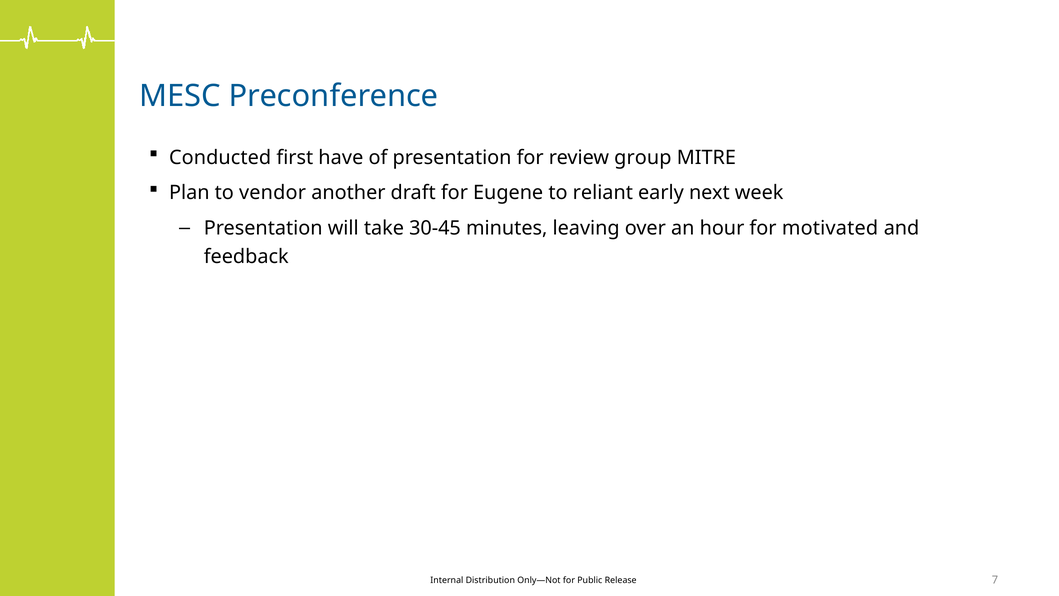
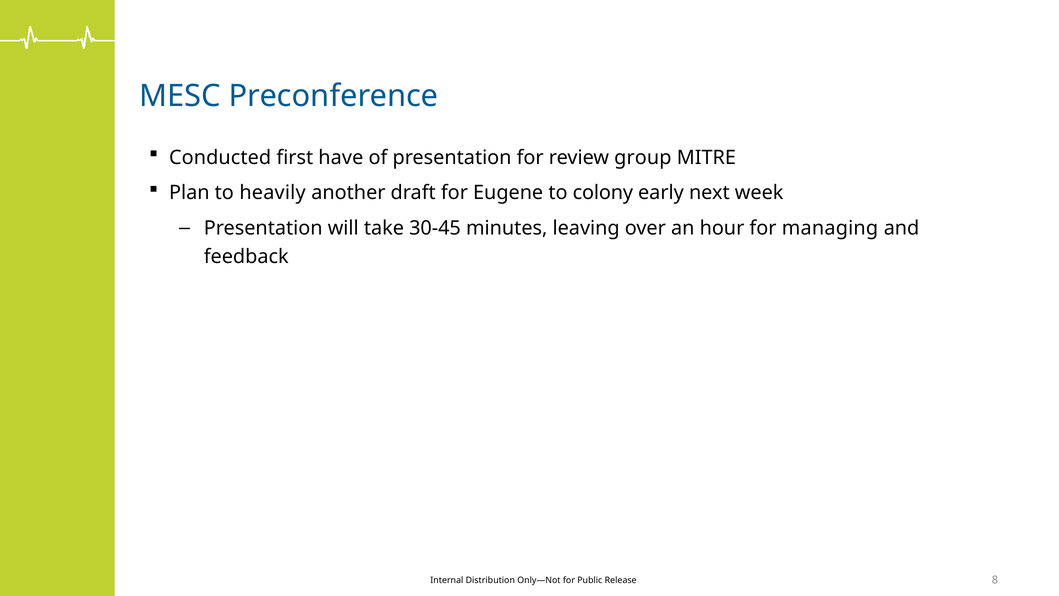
vendor: vendor -> heavily
reliant: reliant -> colony
motivated: motivated -> managing
7: 7 -> 8
